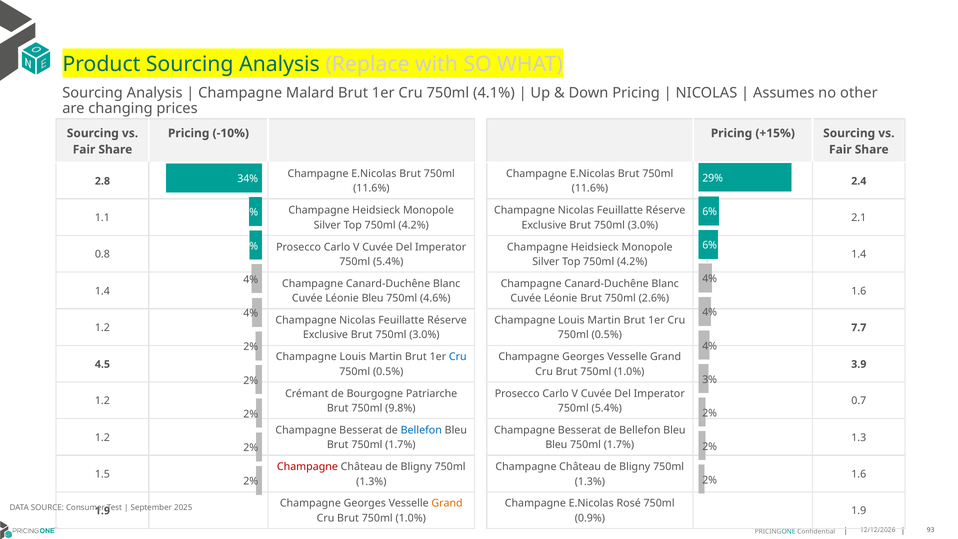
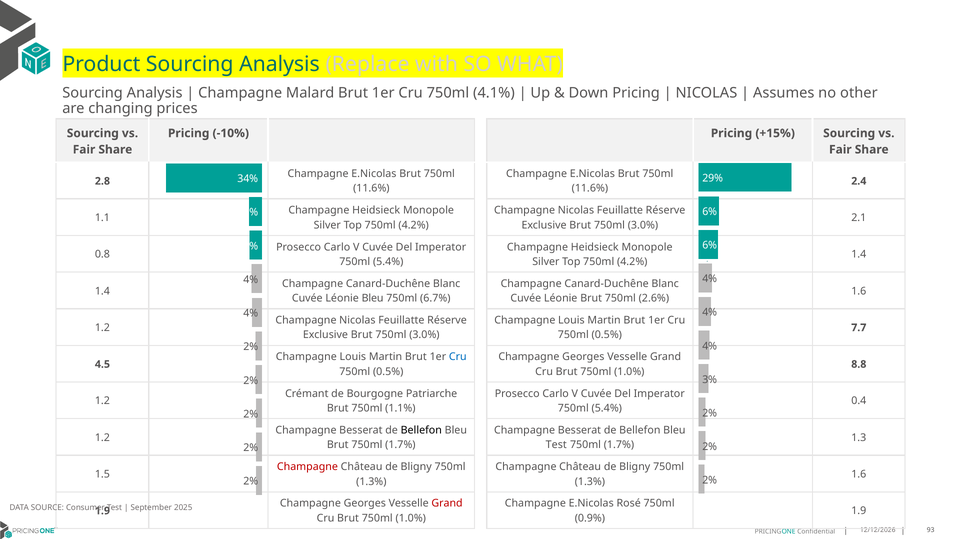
4.6%: 4.6% -> 6.7%
3.9: 3.9 -> 8.8
0.7: 0.7 -> 0.4
9.8%: 9.8% -> 1.1%
Bellefon at (421, 430) colour: blue -> black
Bleu at (556, 445): Bleu -> Test
Grand at (447, 503) colour: orange -> red
